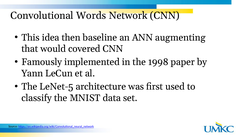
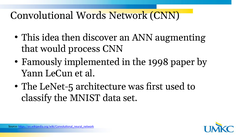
baseline: baseline -> discover
covered: covered -> process
